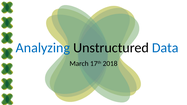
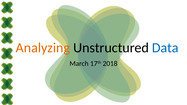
Analyzing colour: blue -> orange
